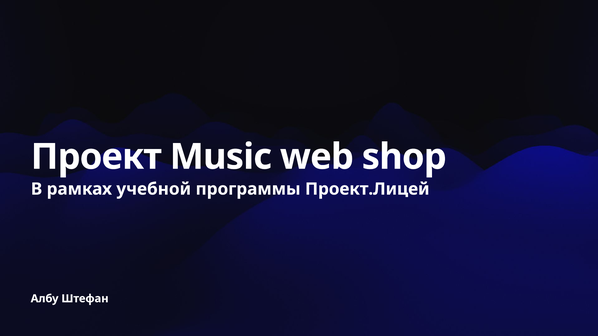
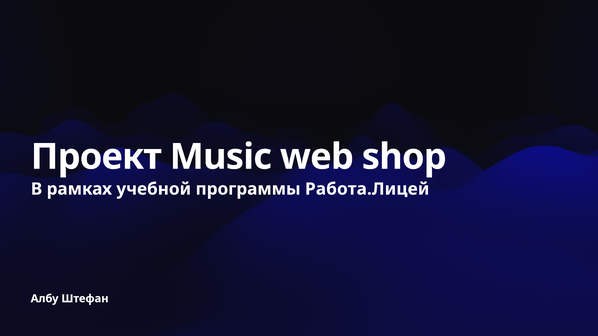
Проект.Лицей: Проект.Лицей -> Работа.Лицей
